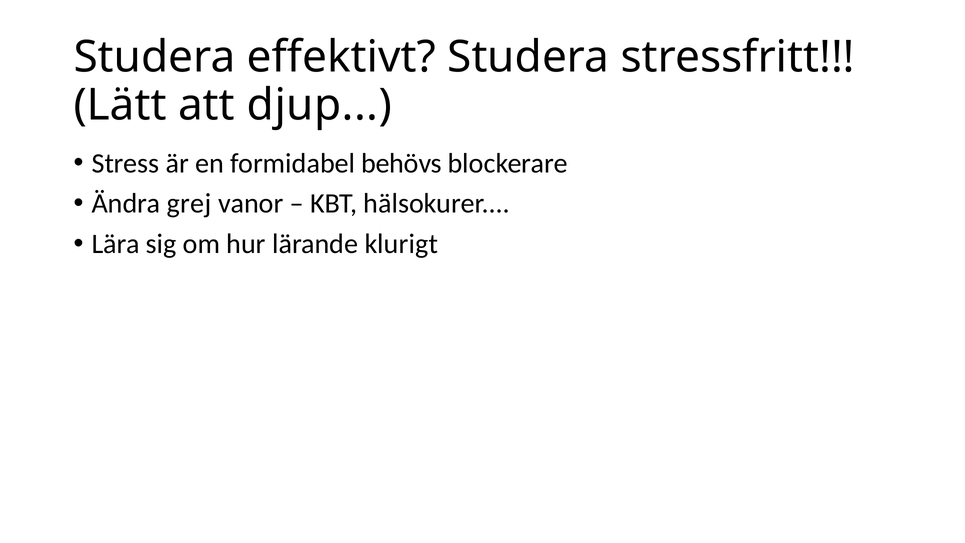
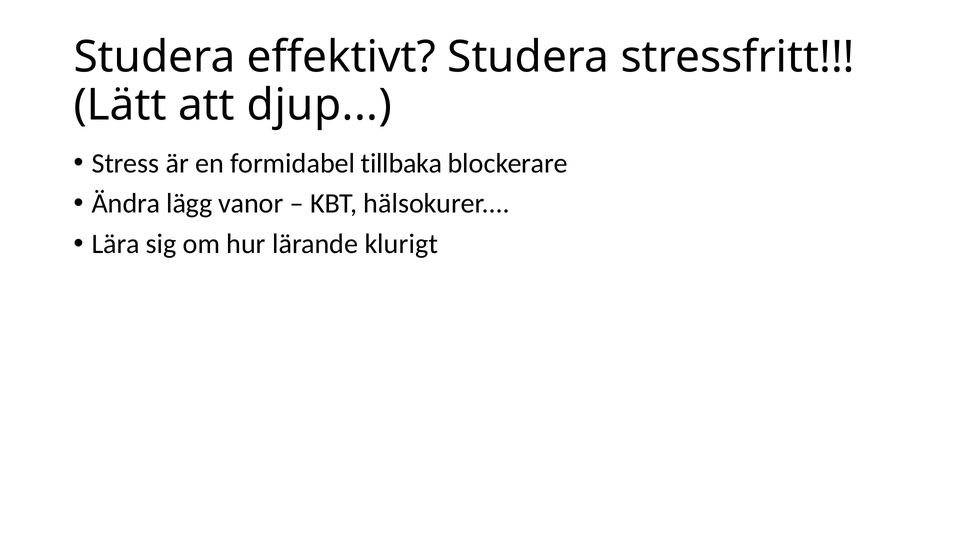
behövs: behövs -> tillbaka
grej: grej -> lägg
